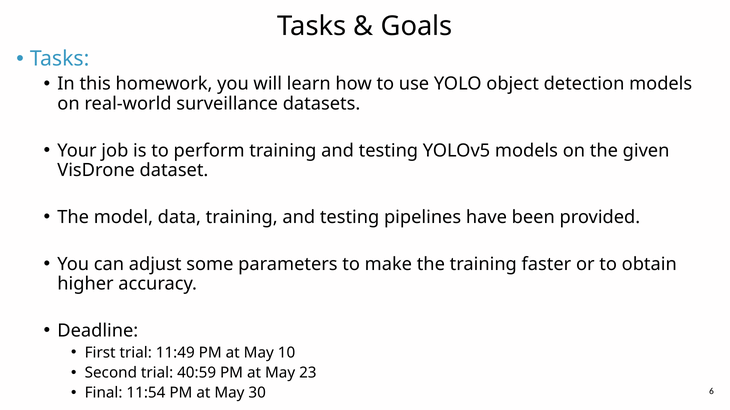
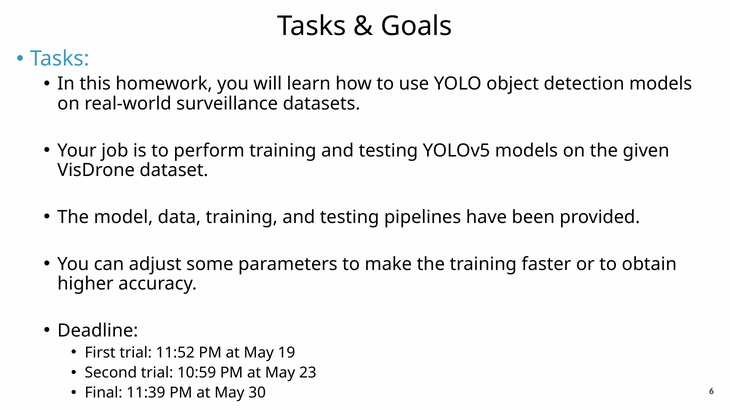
11:49: 11:49 -> 11:52
10: 10 -> 19
40:59: 40:59 -> 10:59
11:54: 11:54 -> 11:39
